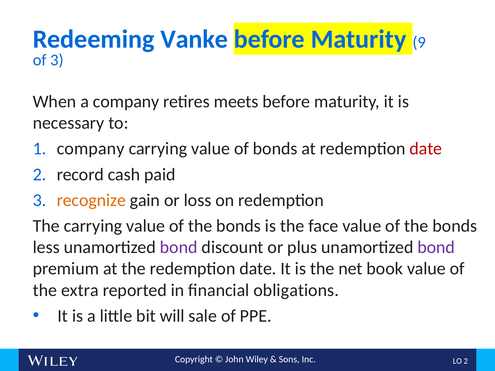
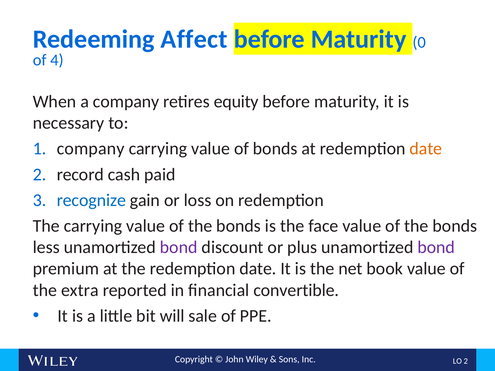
Vanke: Vanke -> Affect
9: 9 -> 0
of 3: 3 -> 4
meets: meets -> equity
date at (426, 149) colour: red -> orange
recognize colour: orange -> blue
obligations: obligations -> convertible
